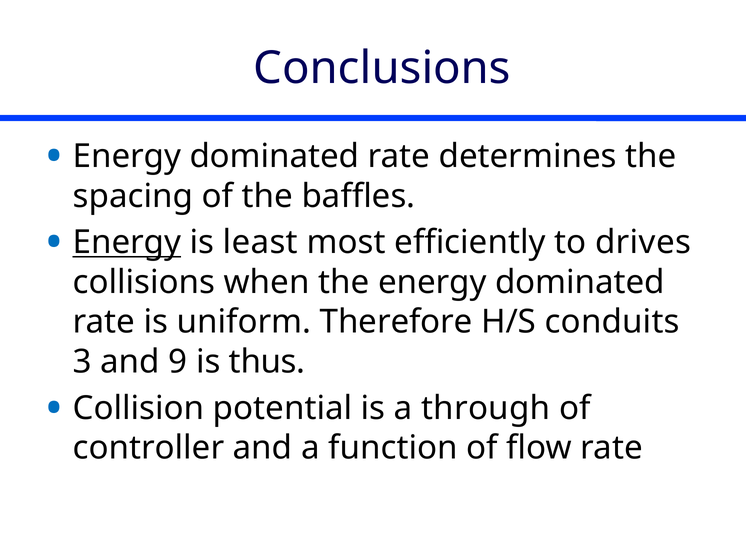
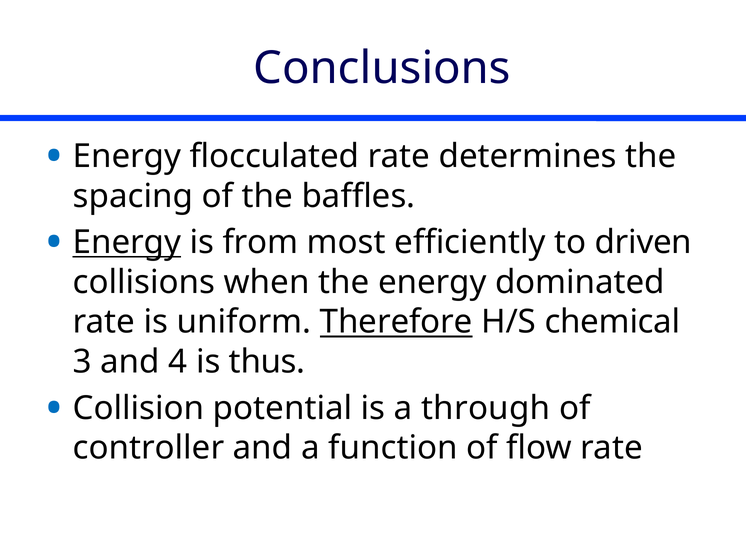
dominated at (274, 156): dominated -> flocculated
least: least -> from
drives: drives -> driven
Therefore underline: none -> present
conduits: conduits -> chemical
9: 9 -> 4
